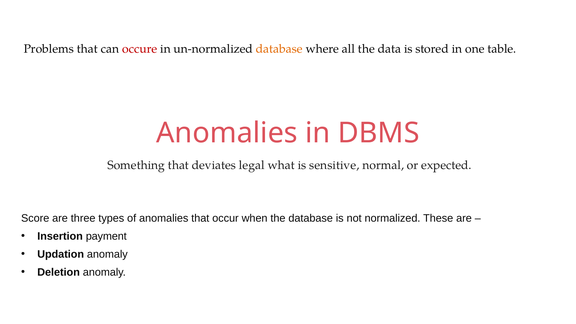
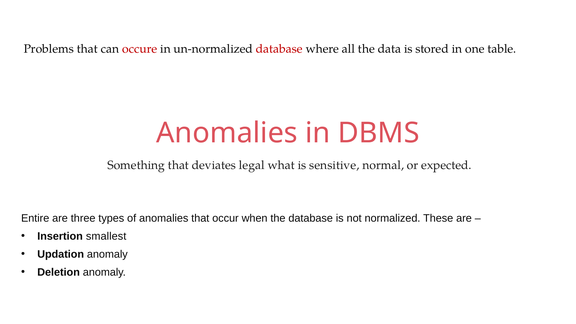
database at (279, 49) colour: orange -> red
Score: Score -> Entire
payment: payment -> smallest
